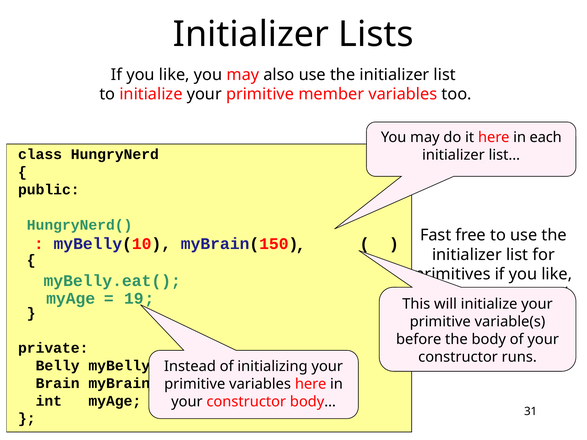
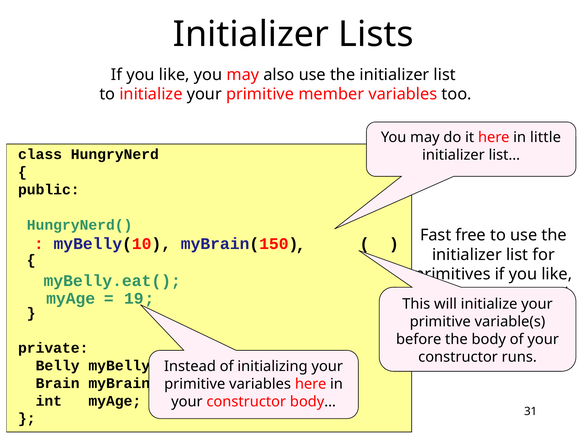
each: each -> little
